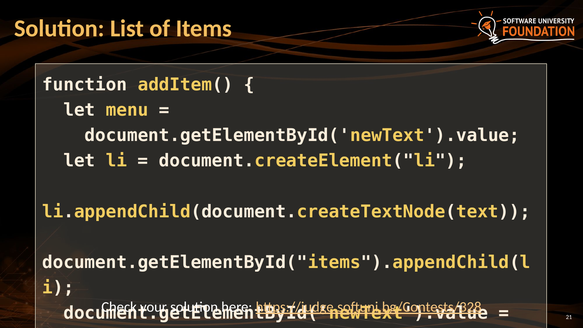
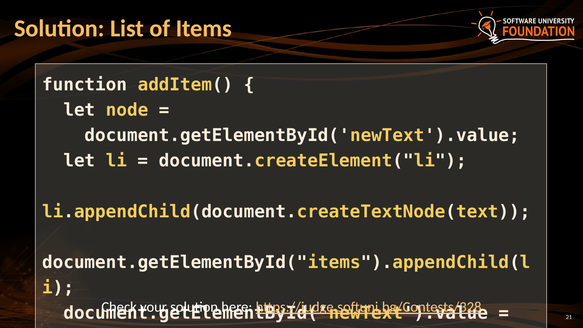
menu: menu -> node
